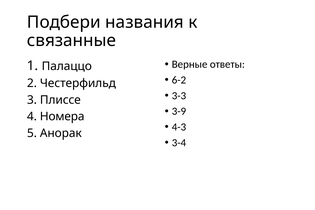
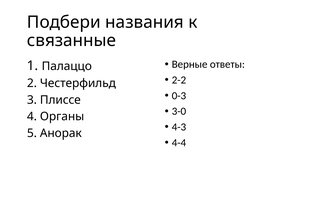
6-2: 6-2 -> 2-2
3-3: 3-3 -> 0-3
3-9: 3-9 -> 3-0
Номера: Номера -> Органы
3-4: 3-4 -> 4-4
